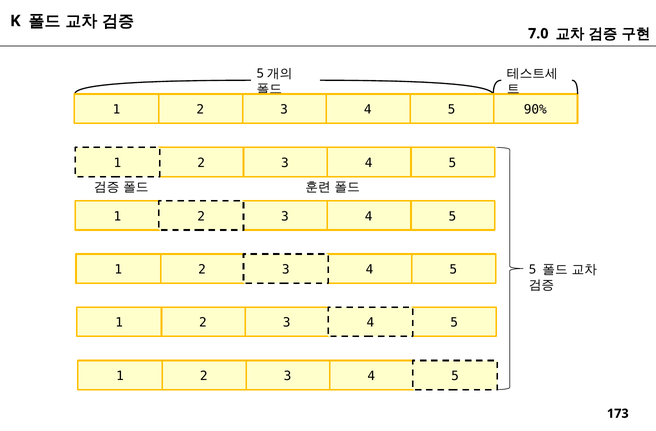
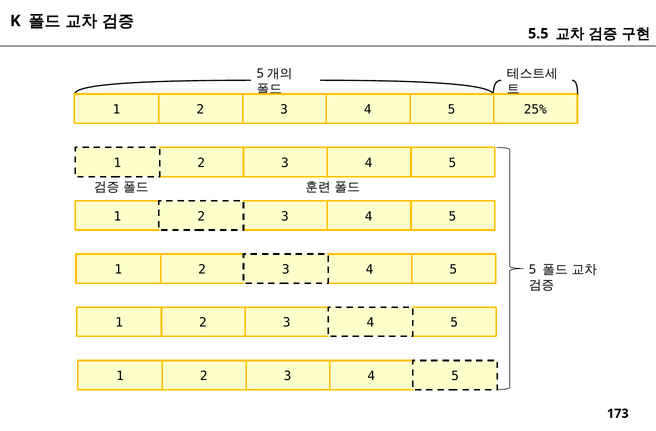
7.0: 7.0 -> 5.5
90%: 90% -> 25%
